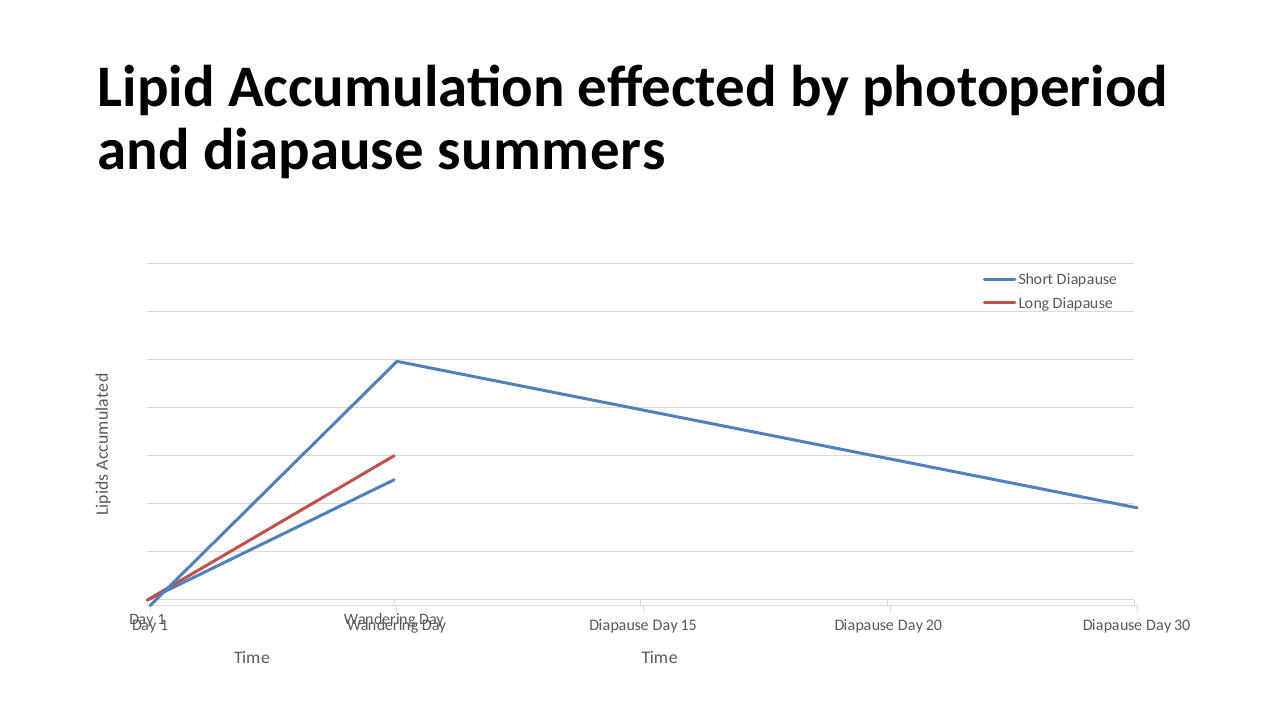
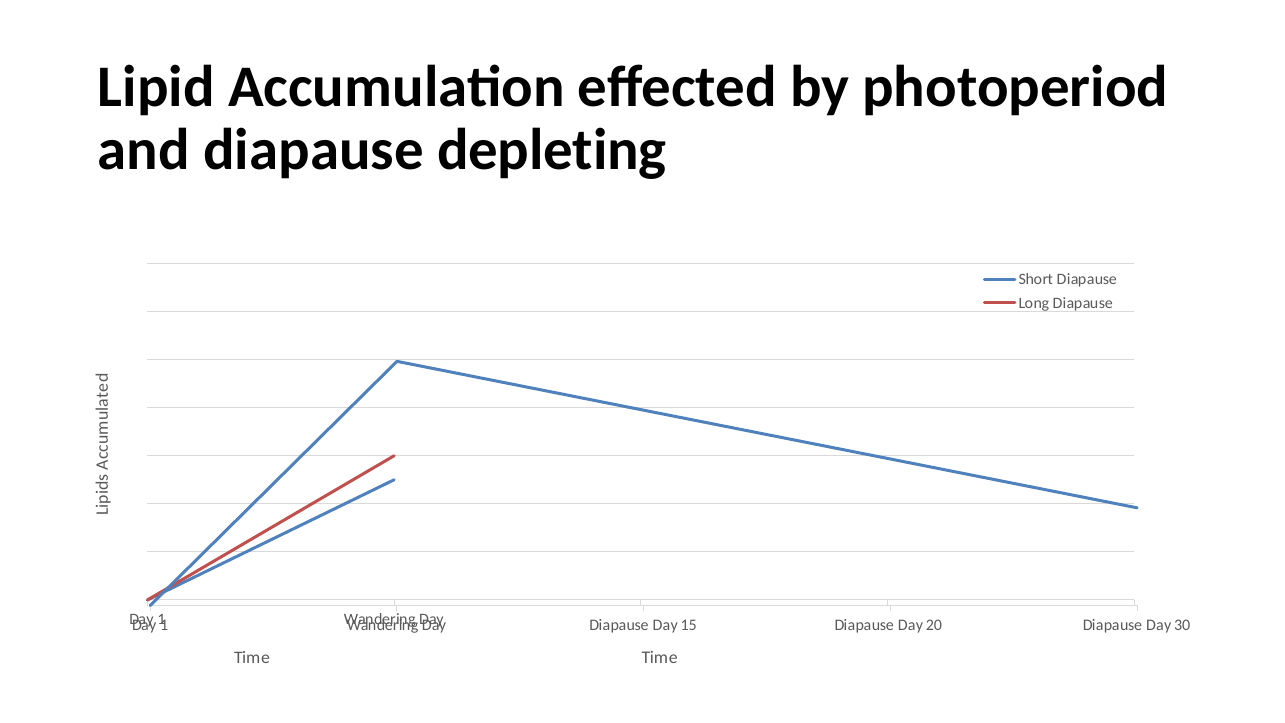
summers: summers -> depleting
